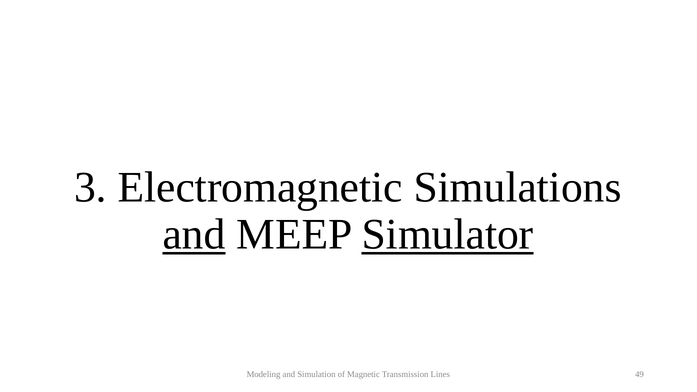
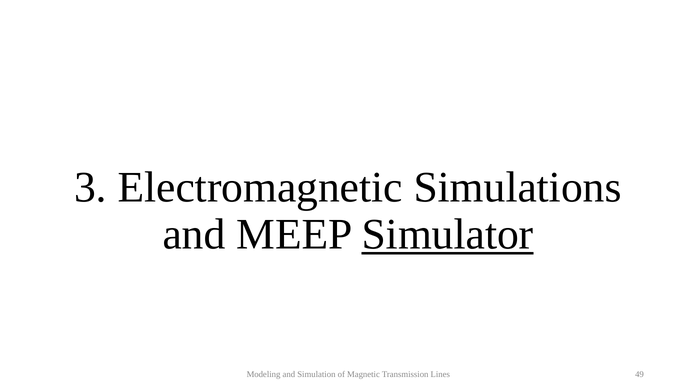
and at (194, 234) underline: present -> none
